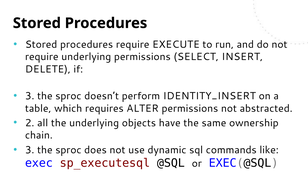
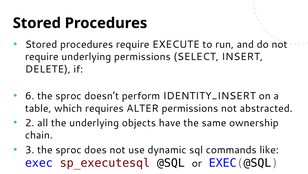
3 at (30, 96): 3 -> 6
